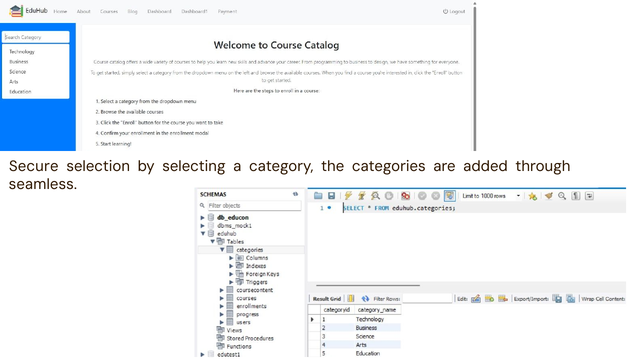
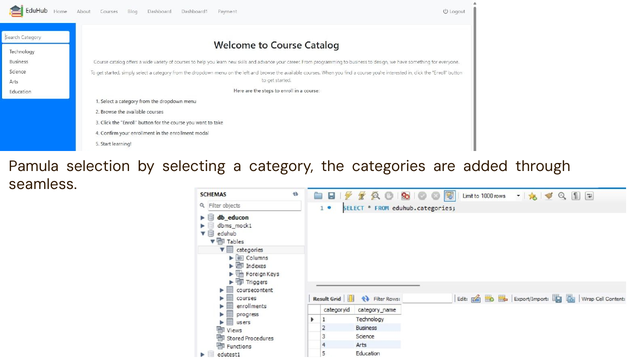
Secure: Secure -> Pamula
